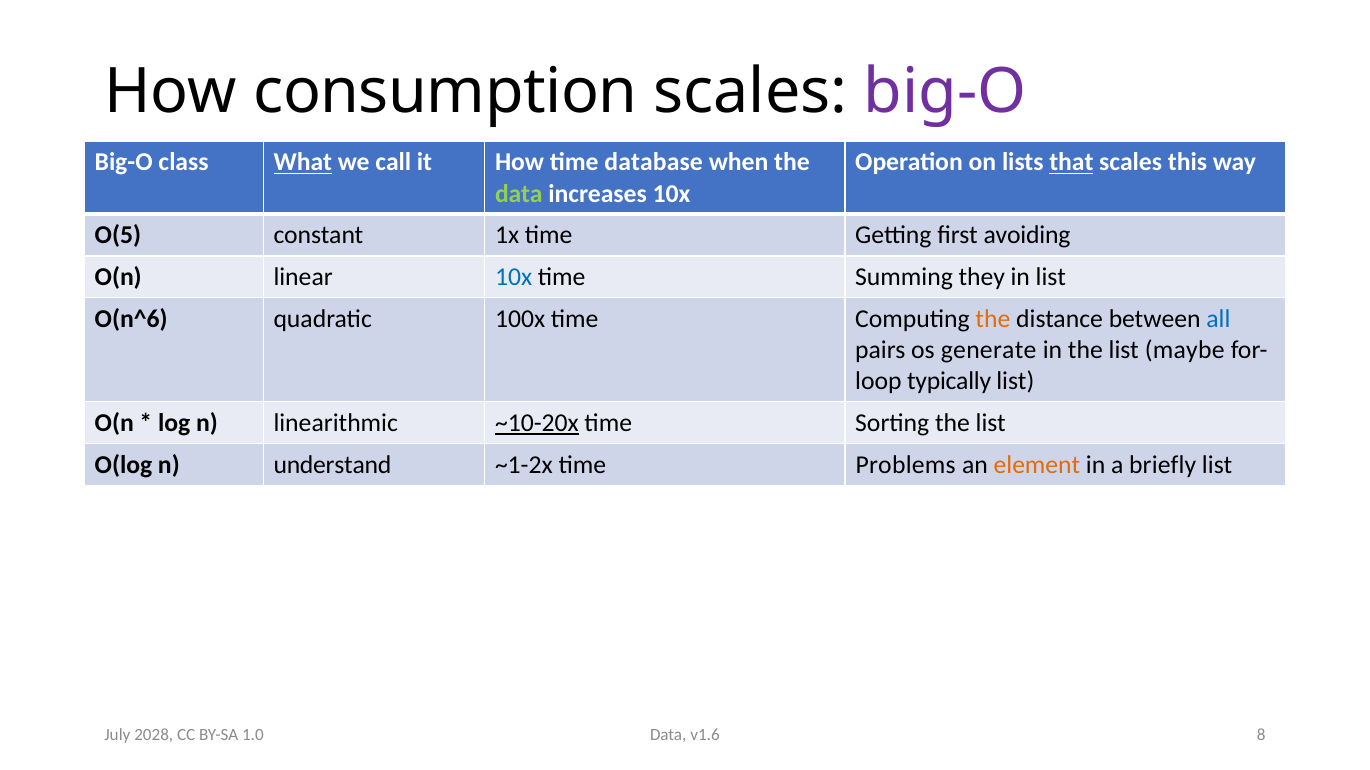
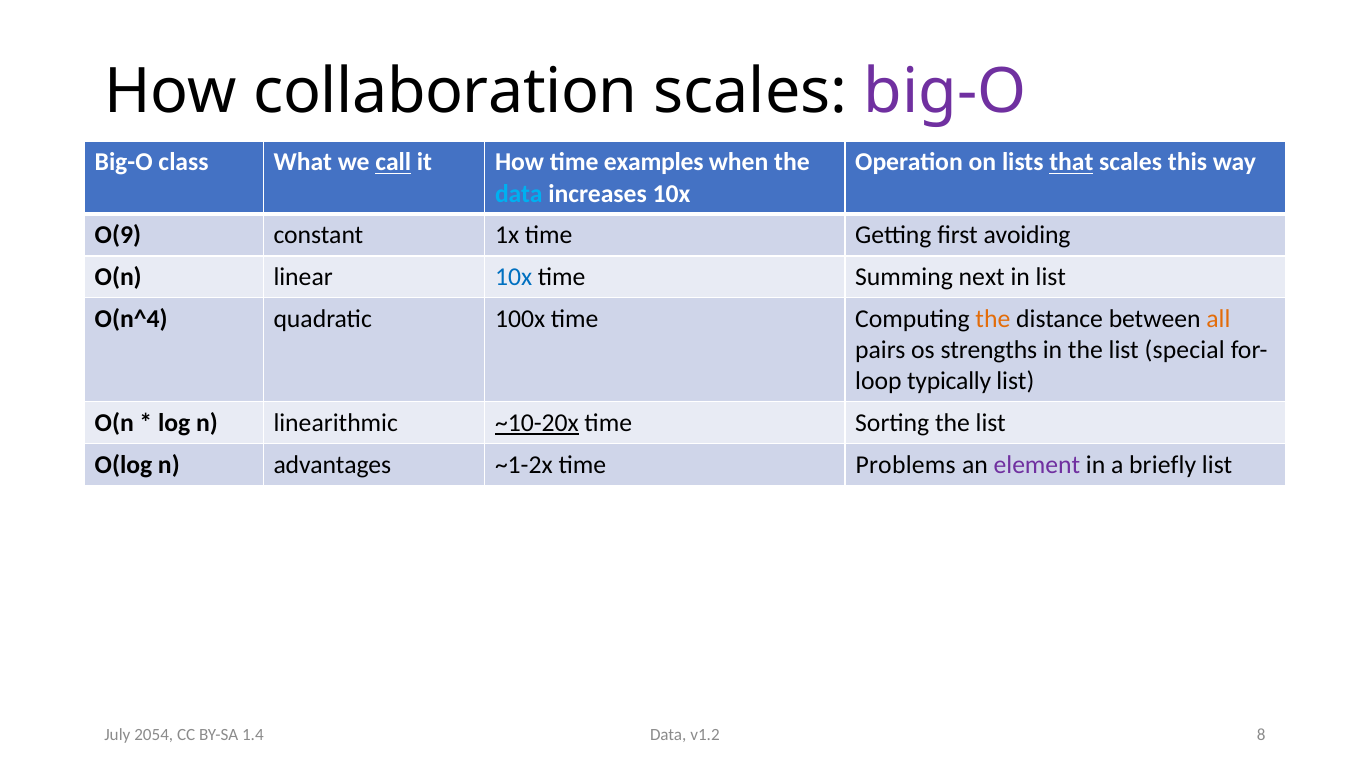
consumption: consumption -> collaboration
What underline: present -> none
call underline: none -> present
database: database -> examples
data at (519, 194) colour: light green -> light blue
O(5: O(5 -> O(9
they: they -> next
O(n^6: O(n^6 -> O(n^4
all colour: blue -> orange
generate: generate -> strengths
maybe: maybe -> special
understand: understand -> advantages
element colour: orange -> purple
v1.6: v1.6 -> v1.2
2028: 2028 -> 2054
1.0: 1.0 -> 1.4
